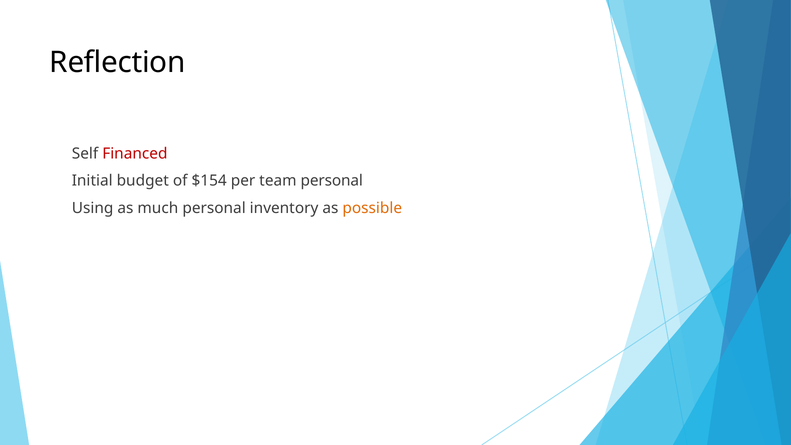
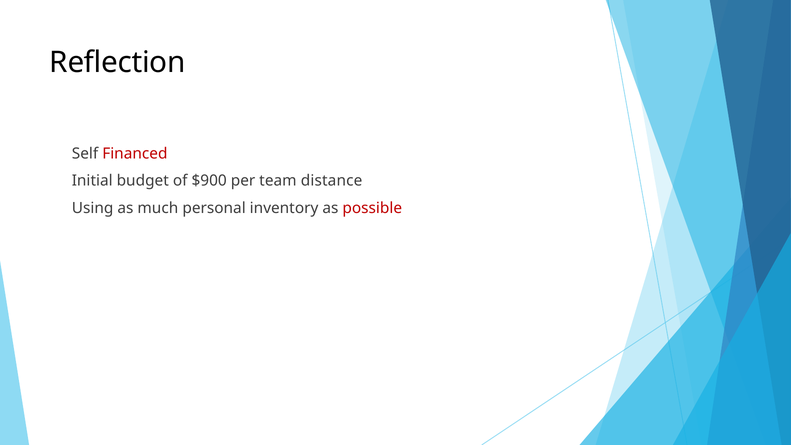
$154: $154 -> $900
team personal: personal -> distance
possible colour: orange -> red
